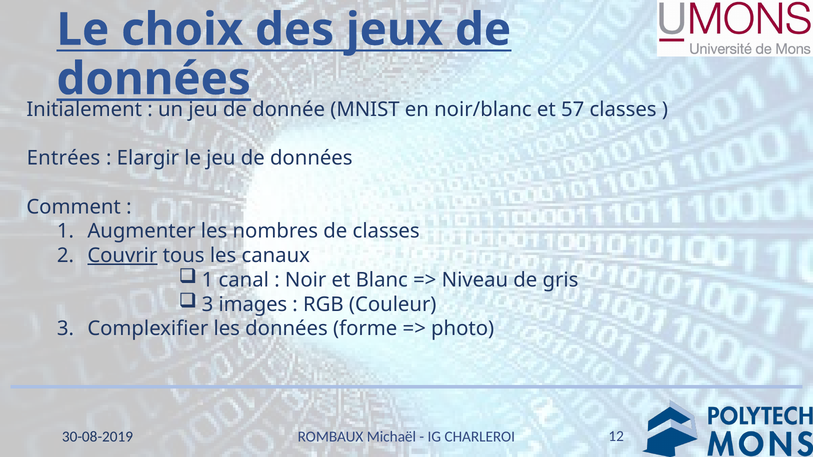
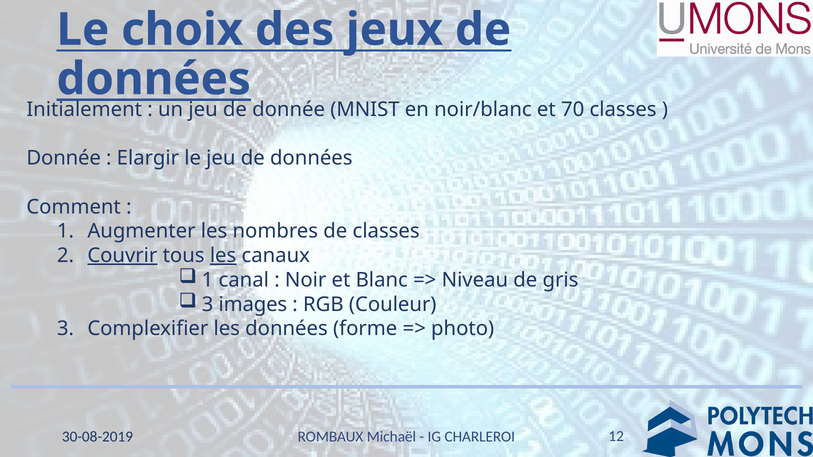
57: 57 -> 70
Entrées at (63, 158): Entrées -> Donnée
les at (223, 256) underline: none -> present
